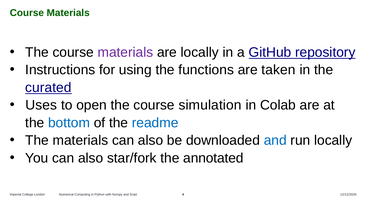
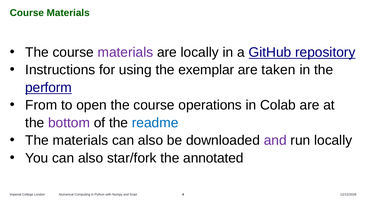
functions: functions -> exemplar
curated: curated -> perform
Uses: Uses -> From
simulation: simulation -> operations
bottom colour: blue -> purple
and at (275, 140) colour: blue -> purple
